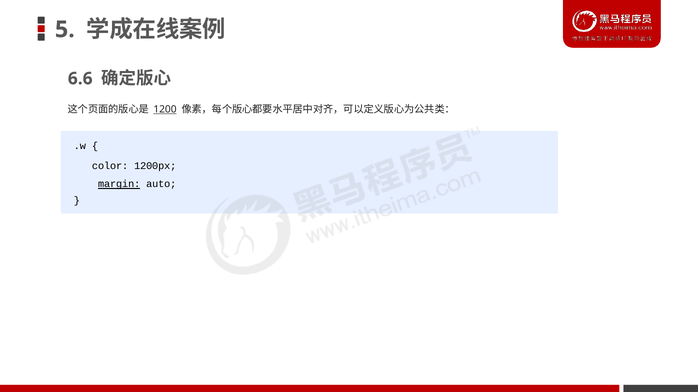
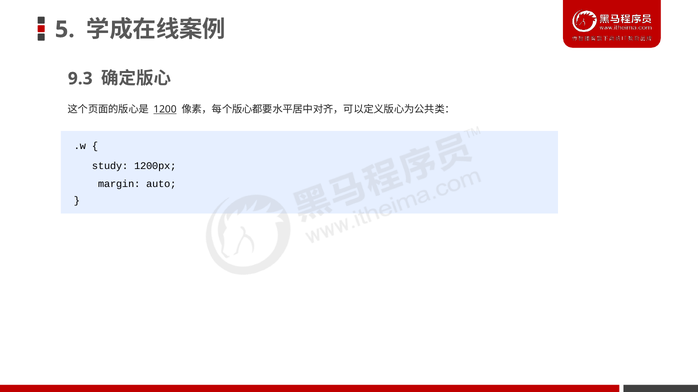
6.6: 6.6 -> 9.3
color: color -> study
margin underline: present -> none
